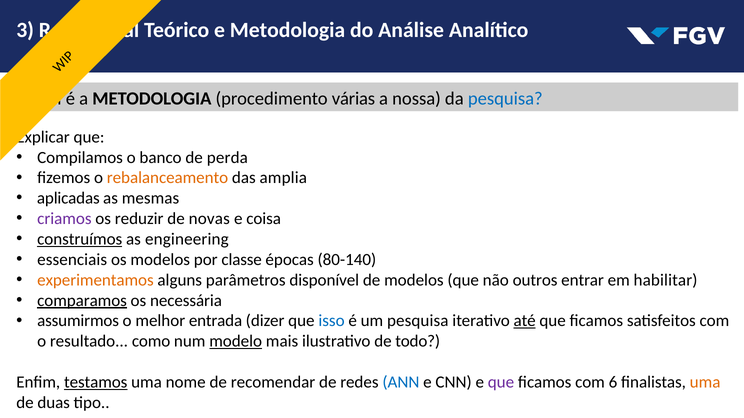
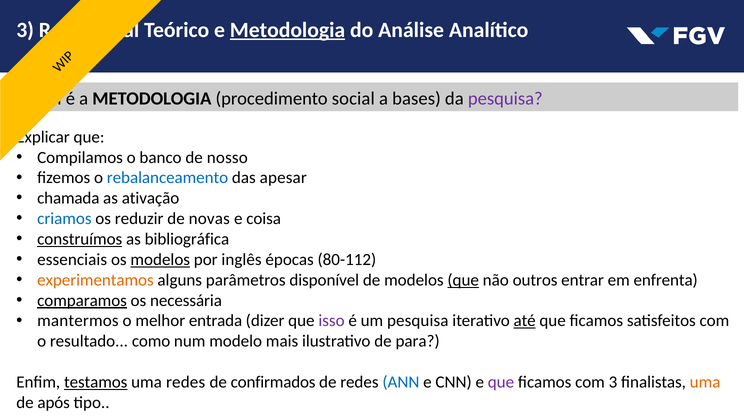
Metodologia at (288, 30) underline: none -> present
várias: várias -> social
nossa: nossa -> bases
pesquisa at (505, 99) colour: blue -> purple
perda: perda -> nosso
rebalanceamento colour: orange -> blue
amplia: amplia -> apesar
aplicadas: aplicadas -> chamada
mesmas: mesmas -> ativação
criamos colour: purple -> blue
engineering: engineering -> bibliográfica
modelos at (160, 260) underline: none -> present
classe: classe -> inglês
80-140: 80-140 -> 80-112
que at (463, 280) underline: none -> present
habilitar: habilitar -> enfrenta
assumirmos: assumirmos -> mantermos
isso colour: blue -> purple
modelo underline: present -> none
todo: todo -> para
uma nome: nome -> redes
recomendar: recomendar -> confirmados
com 6: 6 -> 3
duas: duas -> após
